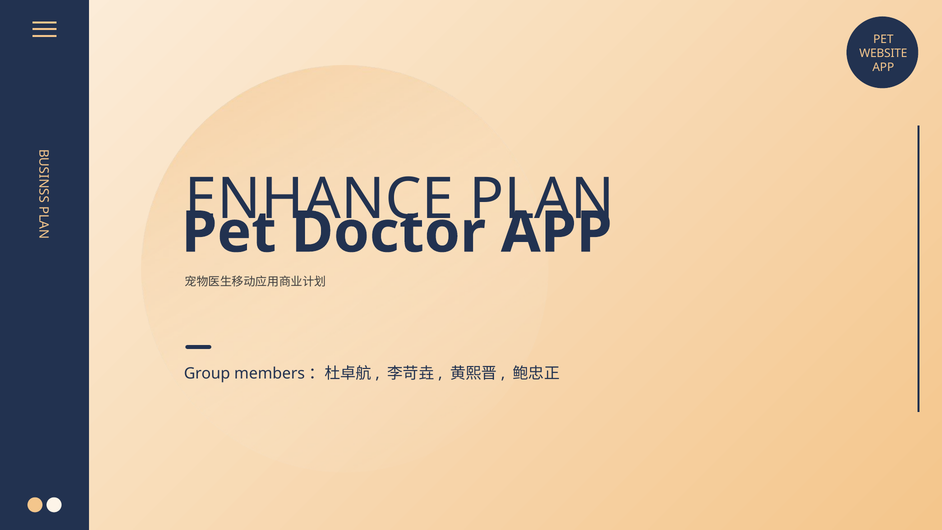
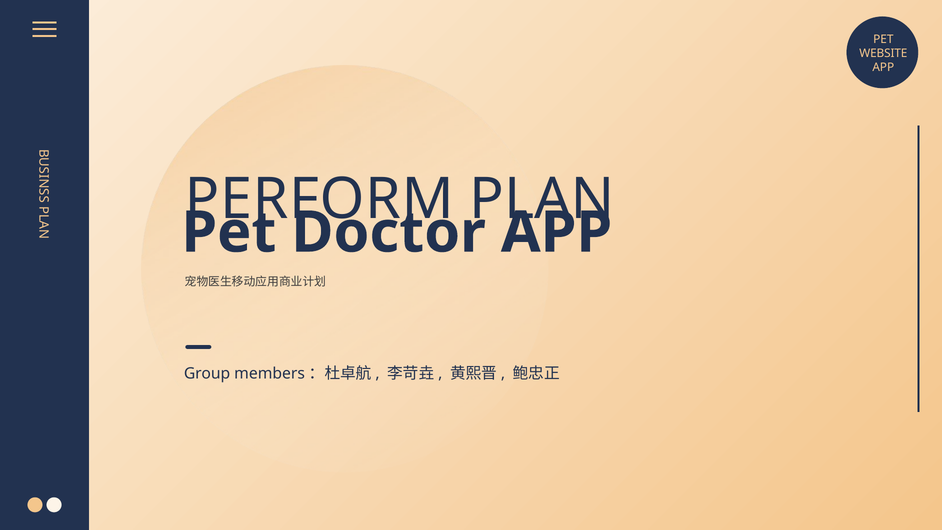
ENHANCE: ENHANCE -> PERFORM
